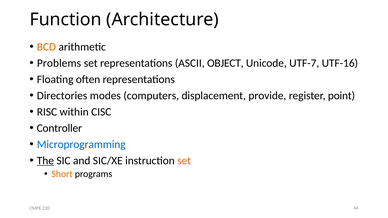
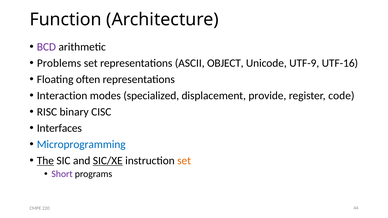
BCD colour: orange -> purple
UTF-7: UTF-7 -> UTF-9
Directories: Directories -> Interaction
computers: computers -> specialized
point: point -> code
within: within -> binary
Controller: Controller -> Interfaces
SIC/XE underline: none -> present
Short colour: orange -> purple
